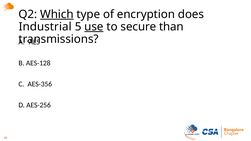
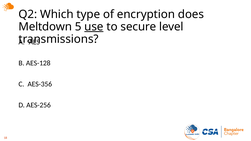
Which underline: present -> none
Industrial: Industrial -> Meltdown
than: than -> level
